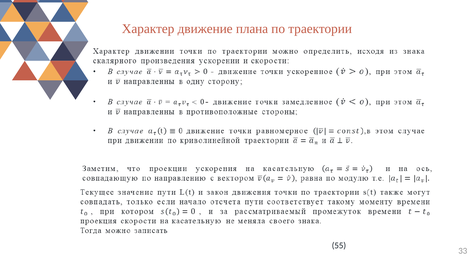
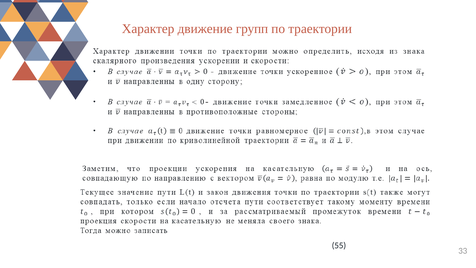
плана: плана -> групп
